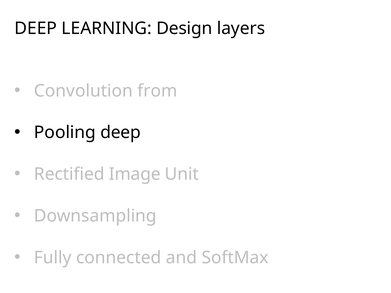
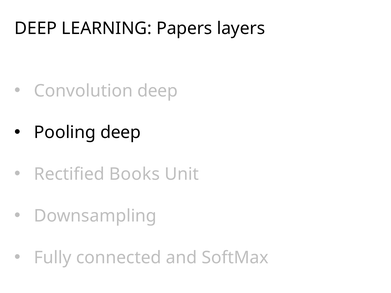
Design: Design -> Papers
Convolution from: from -> deep
Image: Image -> Books
